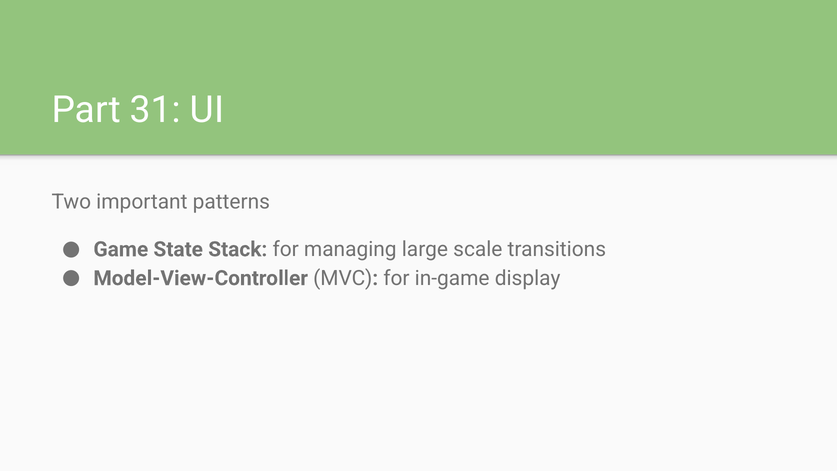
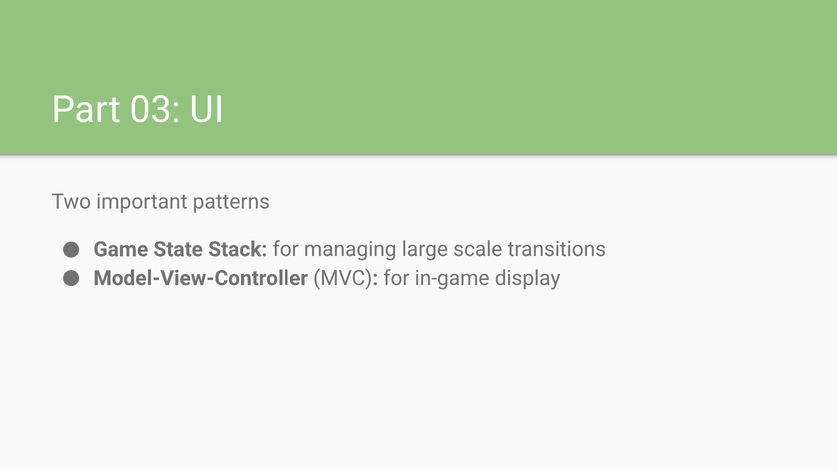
31: 31 -> 03
